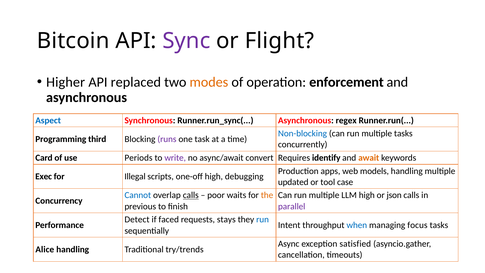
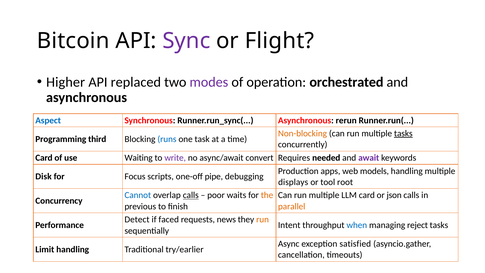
modes colour: orange -> purple
enforcement: enforcement -> orchestrated
regex: regex -> rerun
Non-blocking colour: blue -> orange
tasks at (403, 133) underline: none -> present
runs colour: purple -> blue
Periods: Periods -> Waiting
identify: identify -> needed
await colour: orange -> purple
Exec: Exec -> Disk
Illegal: Illegal -> Focus
one-off high: high -> pipe
updated: updated -> displays
case: case -> root
LLM high: high -> card
parallel colour: purple -> orange
stays: stays -> news
run at (263, 219) colour: blue -> orange
focus: focus -> reject
Alice: Alice -> Limit
try/trends: try/trends -> try/earlier
